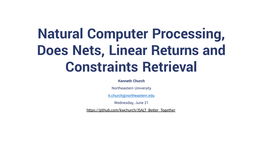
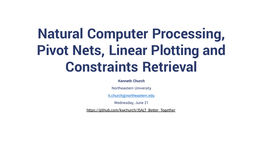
Does: Does -> Pivot
Returns: Returns -> Plotting
